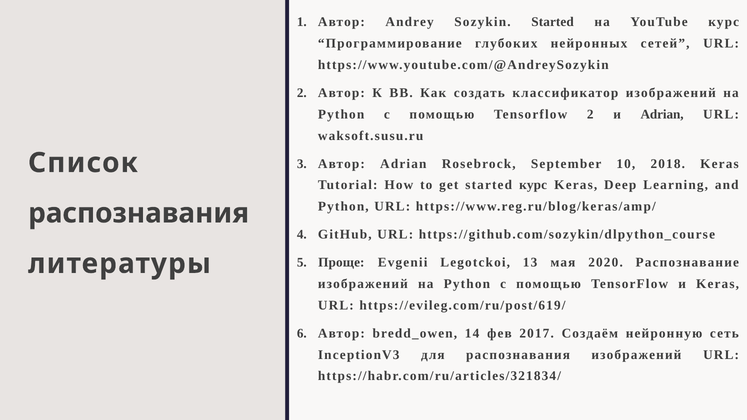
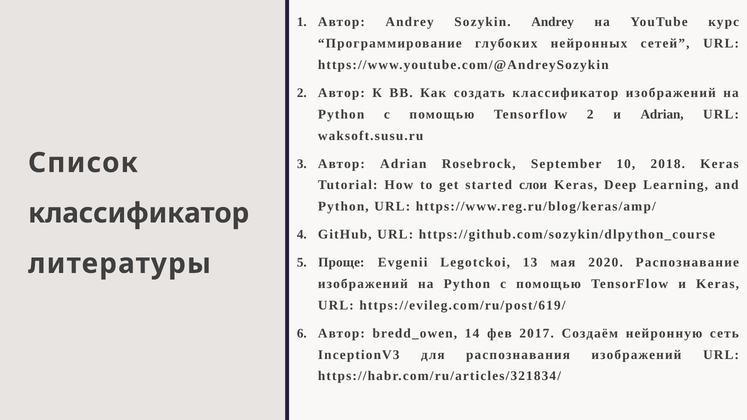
Sozykin Started: Started -> Andrey
started курс: курс -> слои
распознавания at (139, 213): распознавания -> классификатор
